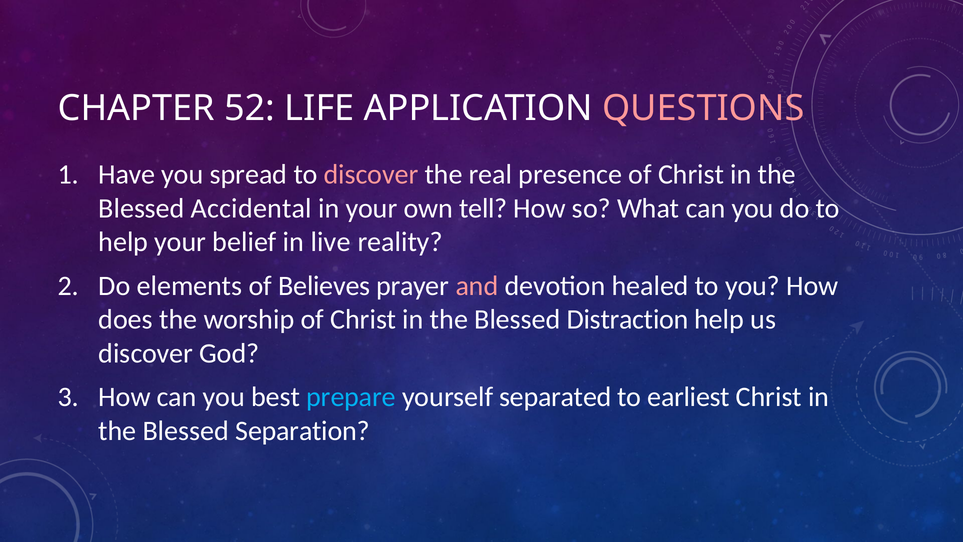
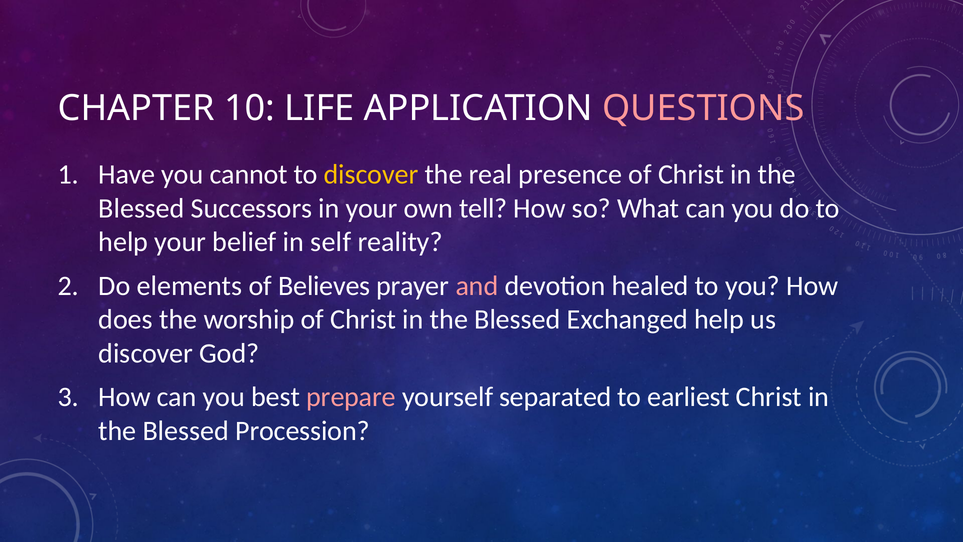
52: 52 -> 10
spread: spread -> cannot
discover at (371, 174) colour: pink -> yellow
Accidental: Accidental -> Successors
live: live -> self
Distraction: Distraction -> Exchanged
prepare colour: light blue -> pink
Separation: Separation -> Procession
